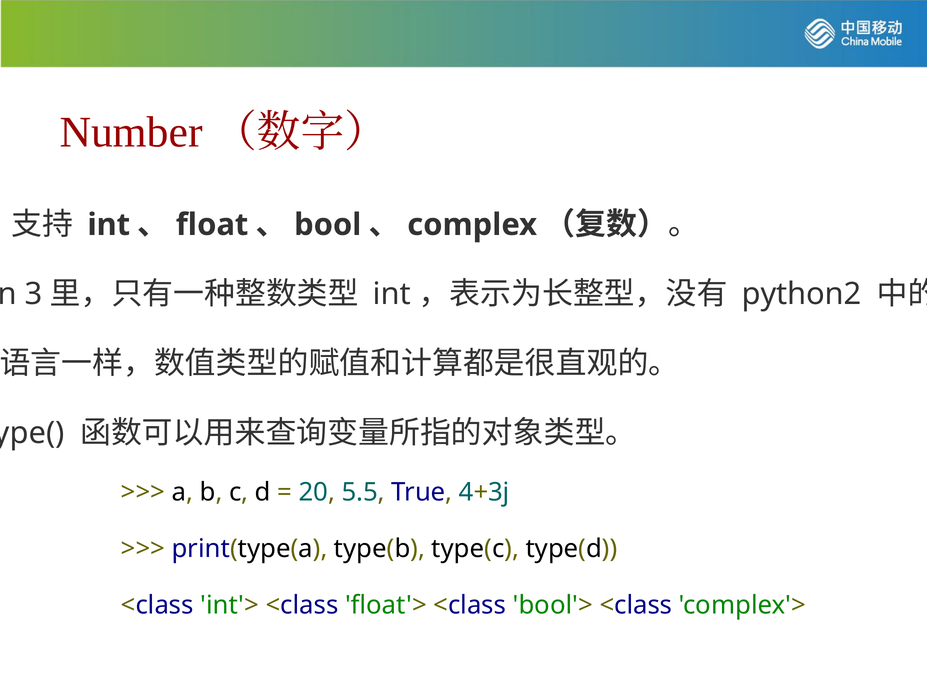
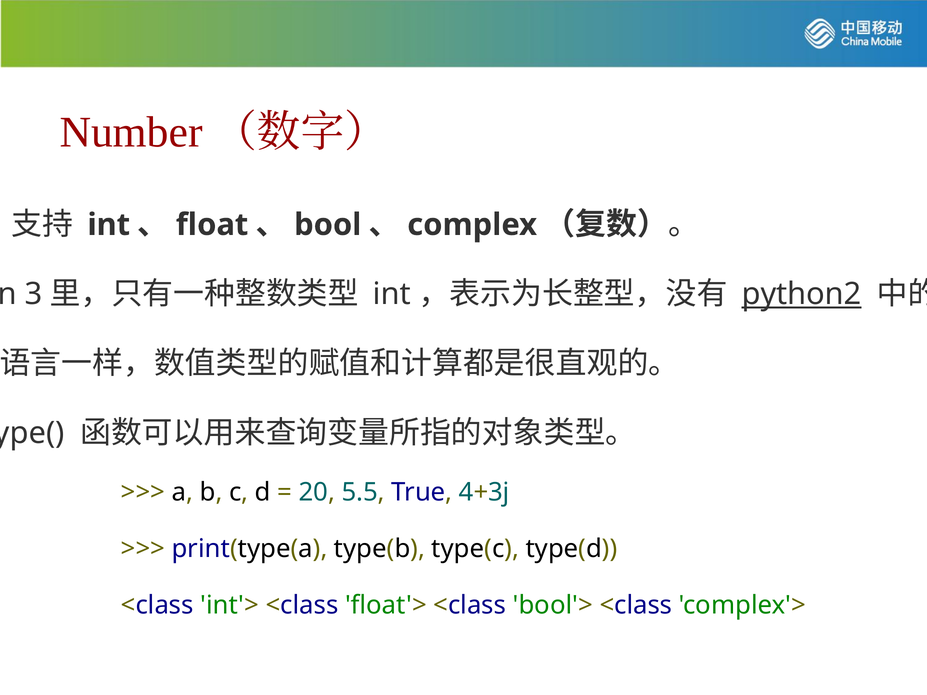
python2 underline: none -> present
